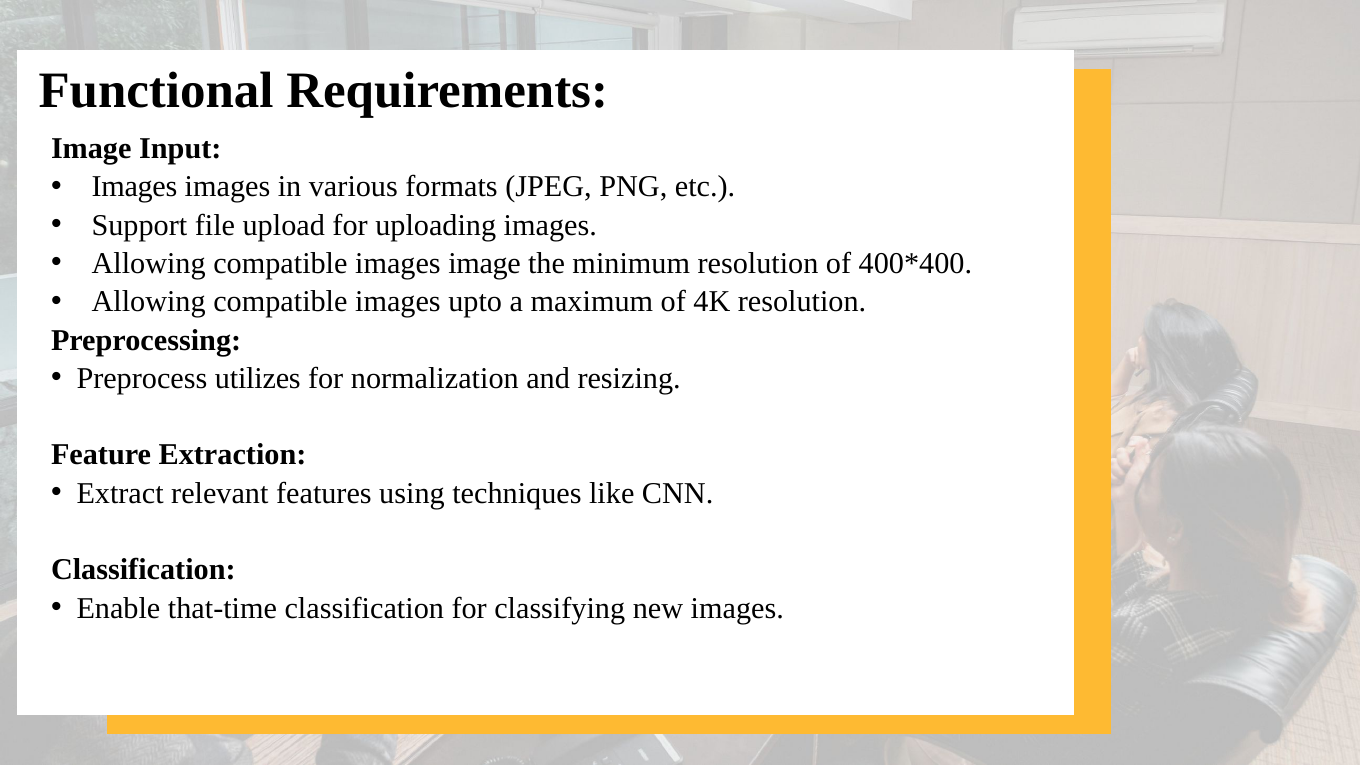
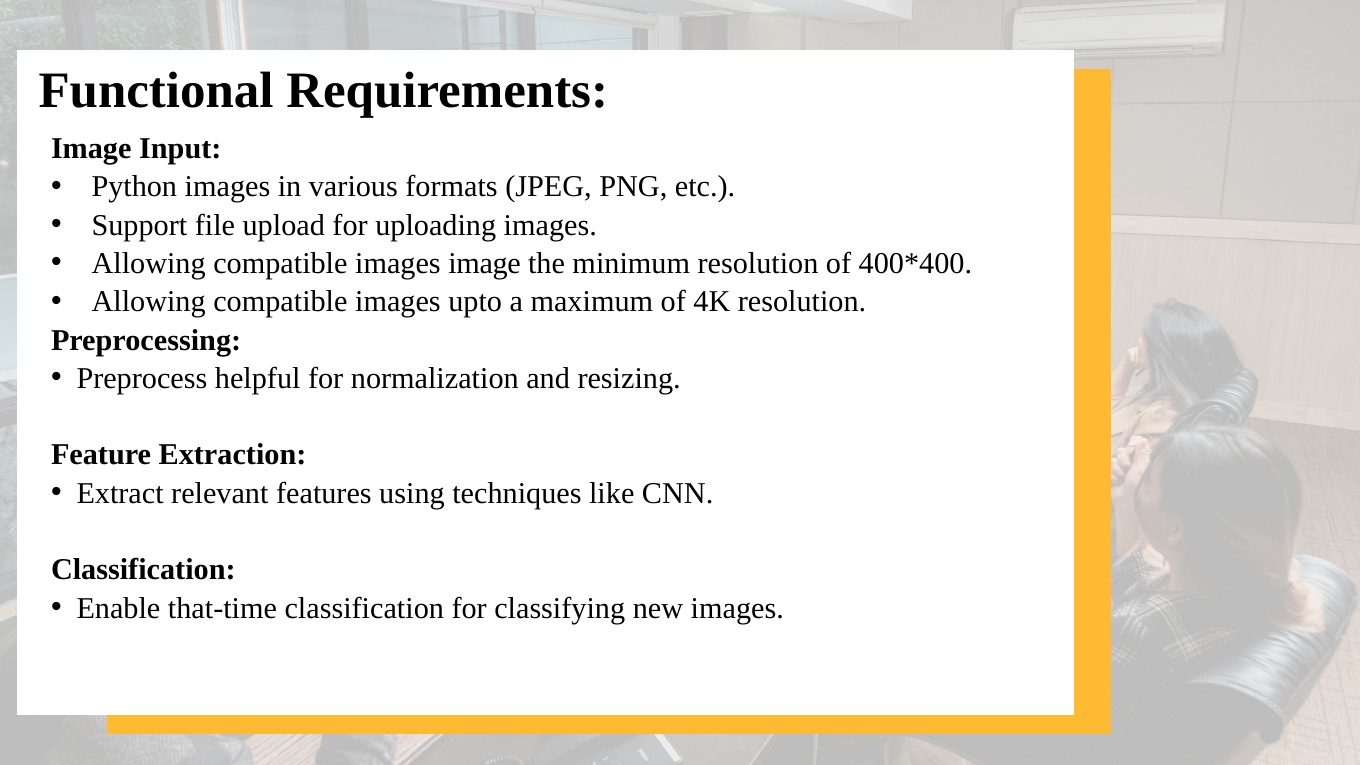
Images at (134, 187): Images -> Python
utilizes: utilizes -> helpful
